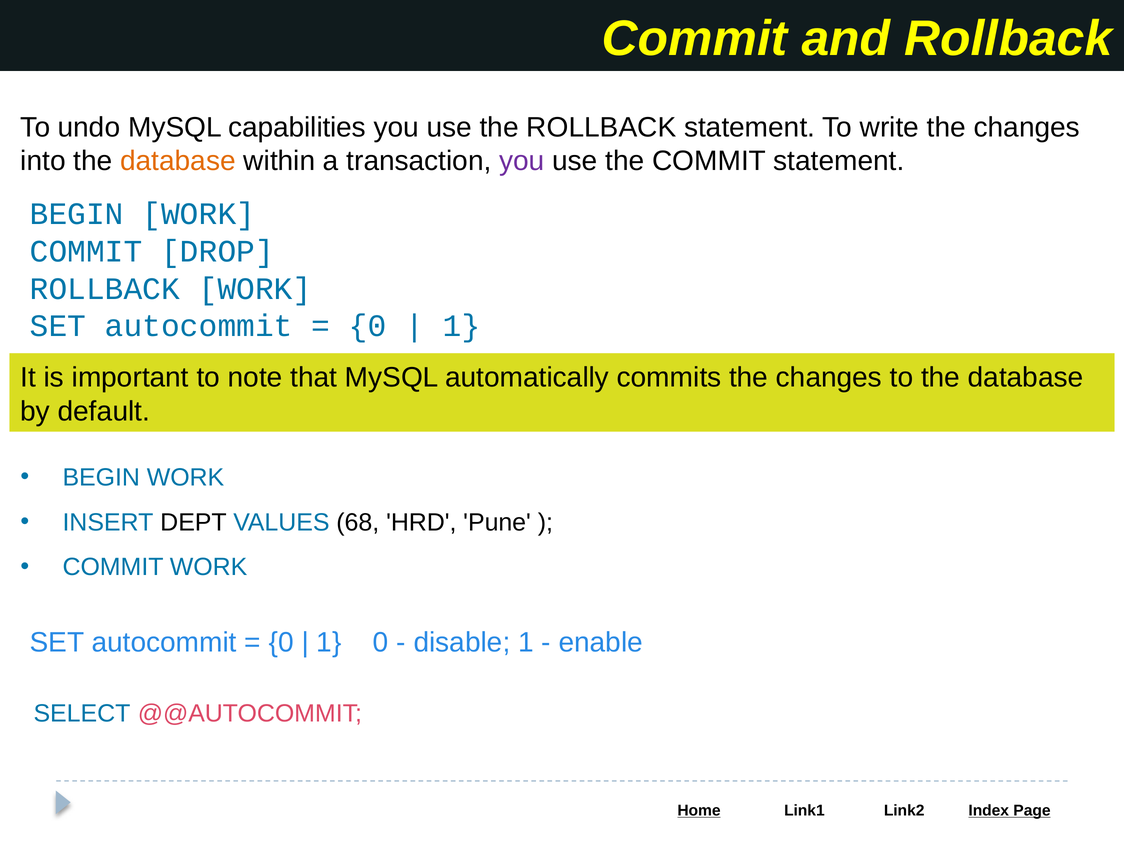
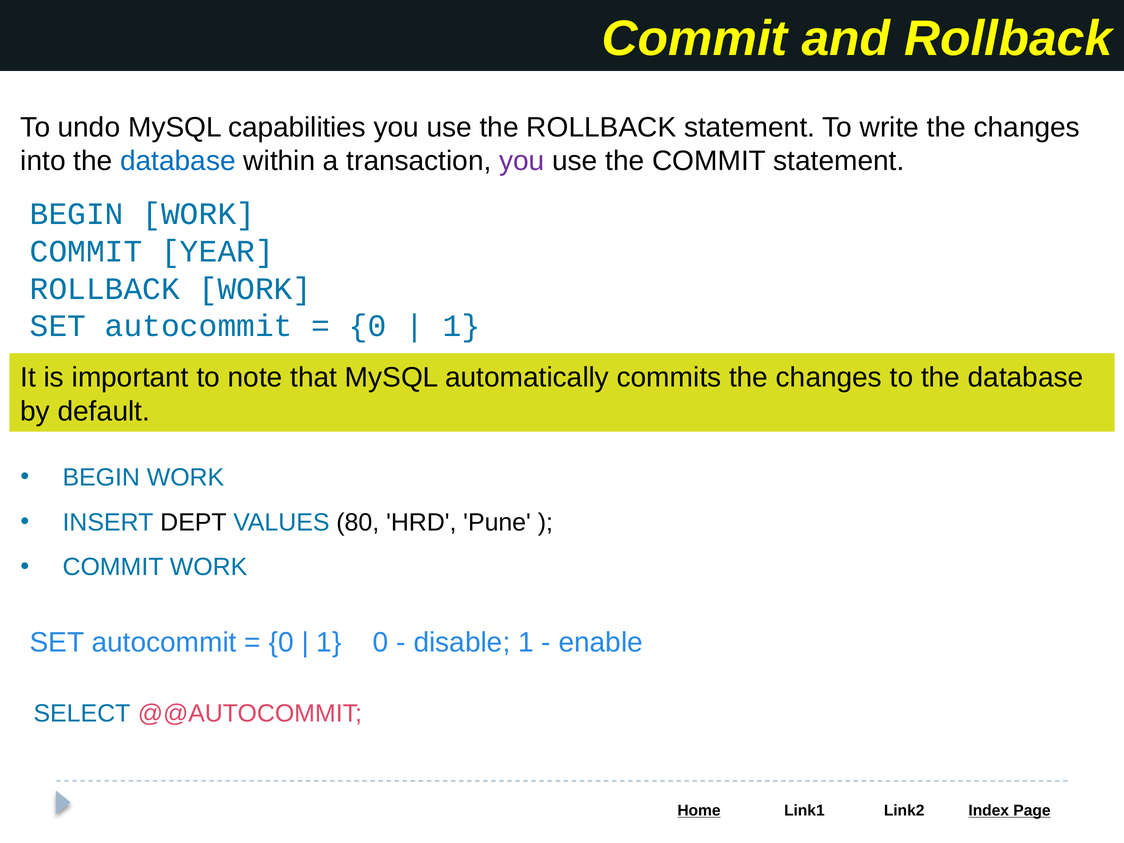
database at (178, 161) colour: orange -> blue
DROP: DROP -> YEAR
68: 68 -> 80
